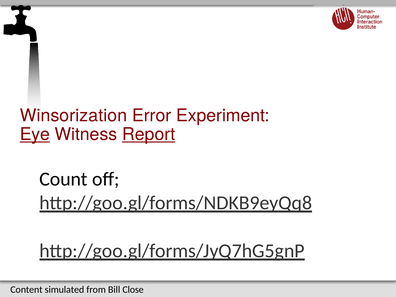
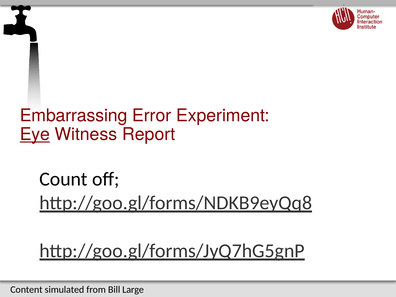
Winsorization: Winsorization -> Embarrassing
Report underline: present -> none
Close: Close -> Large
